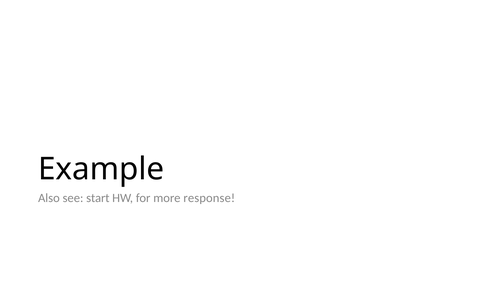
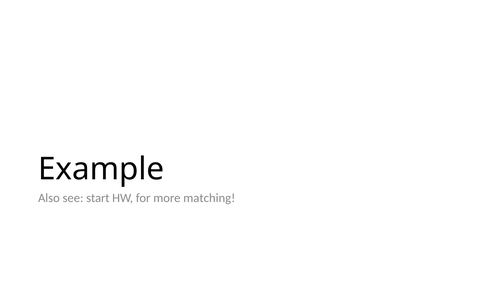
response: response -> matching
